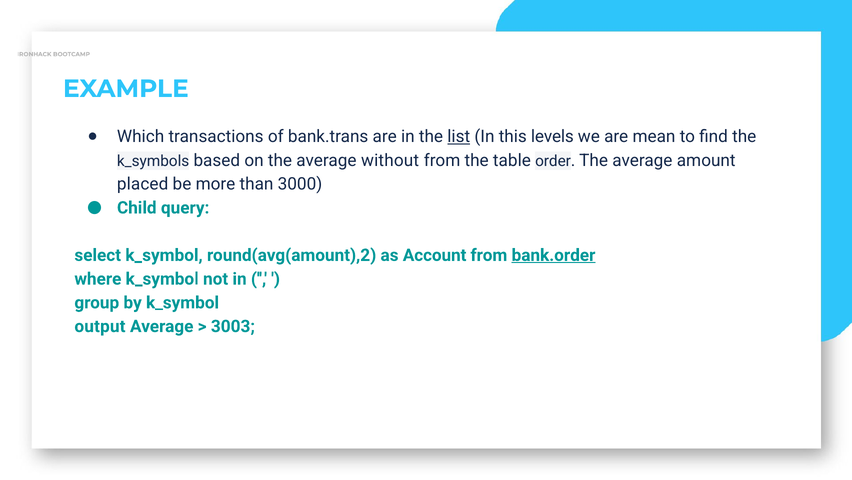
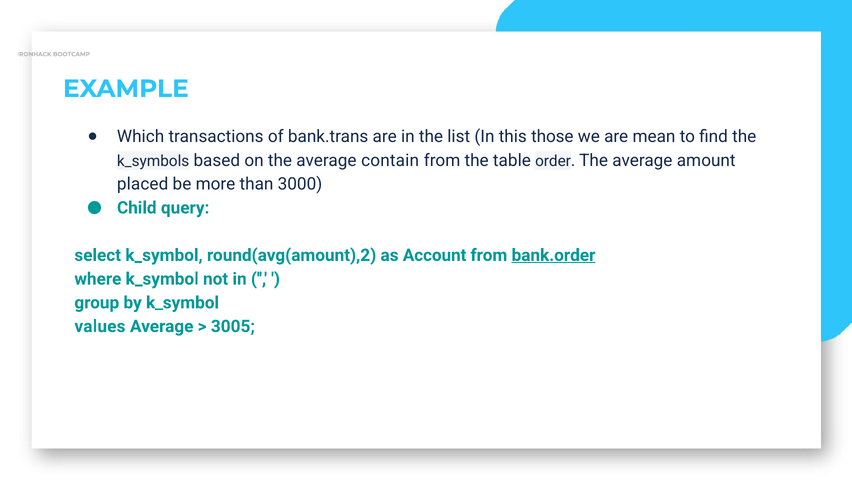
list underline: present -> none
levels: levels -> those
without: without -> contain
output: output -> values
3003: 3003 -> 3005
